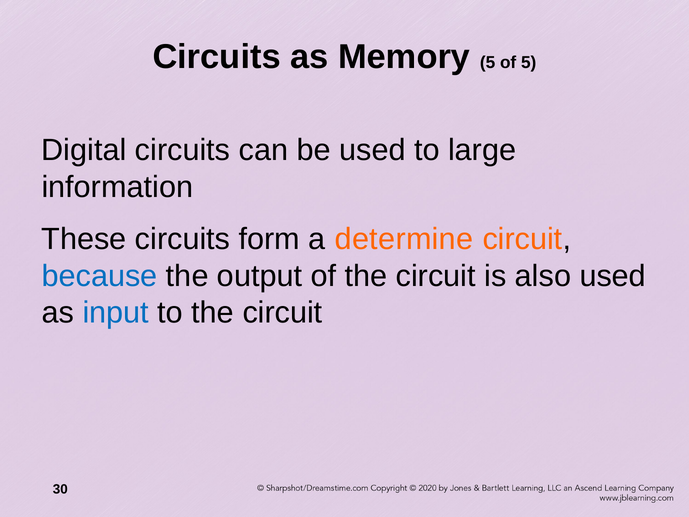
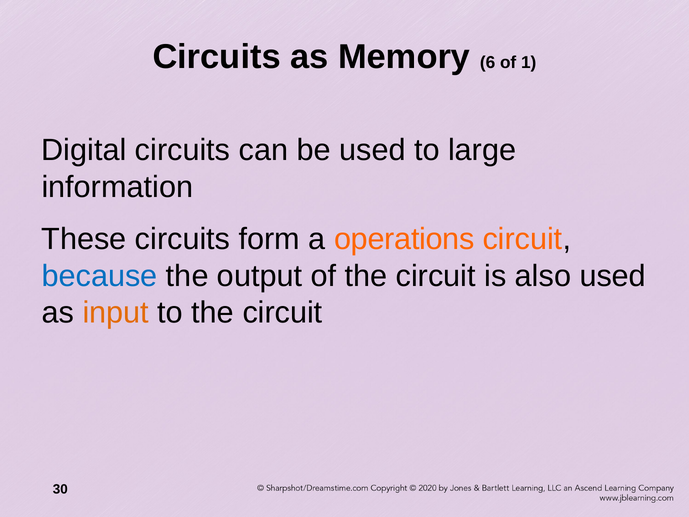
Memory 5: 5 -> 6
of 5: 5 -> 1
determine: determine -> operations
input colour: blue -> orange
